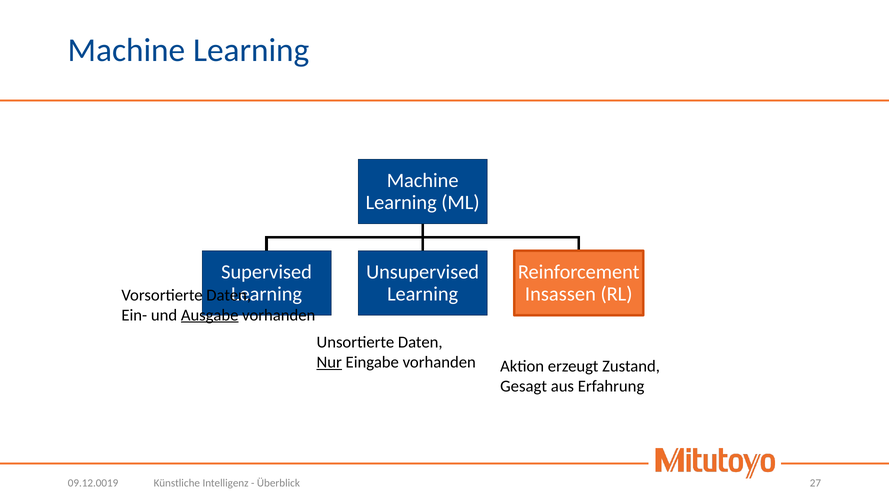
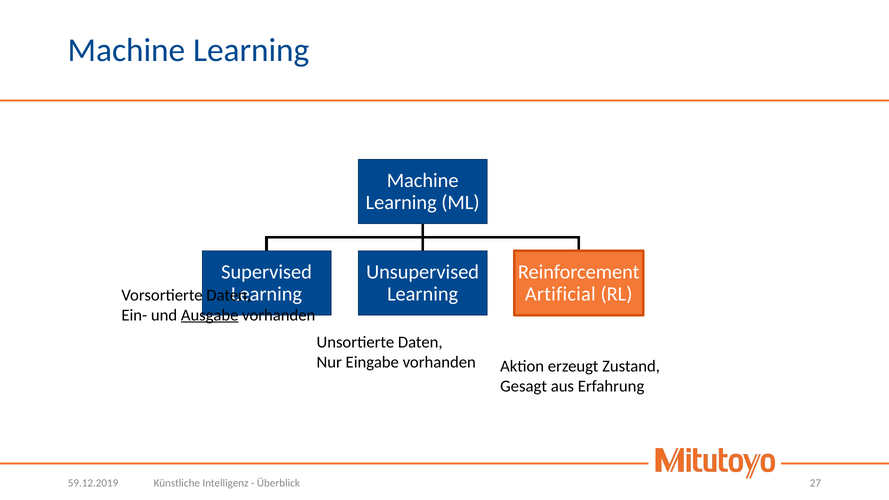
Insassen: Insassen -> Artificial
Nur underline: present -> none
09.12.0019: 09.12.0019 -> 59.12.2019
